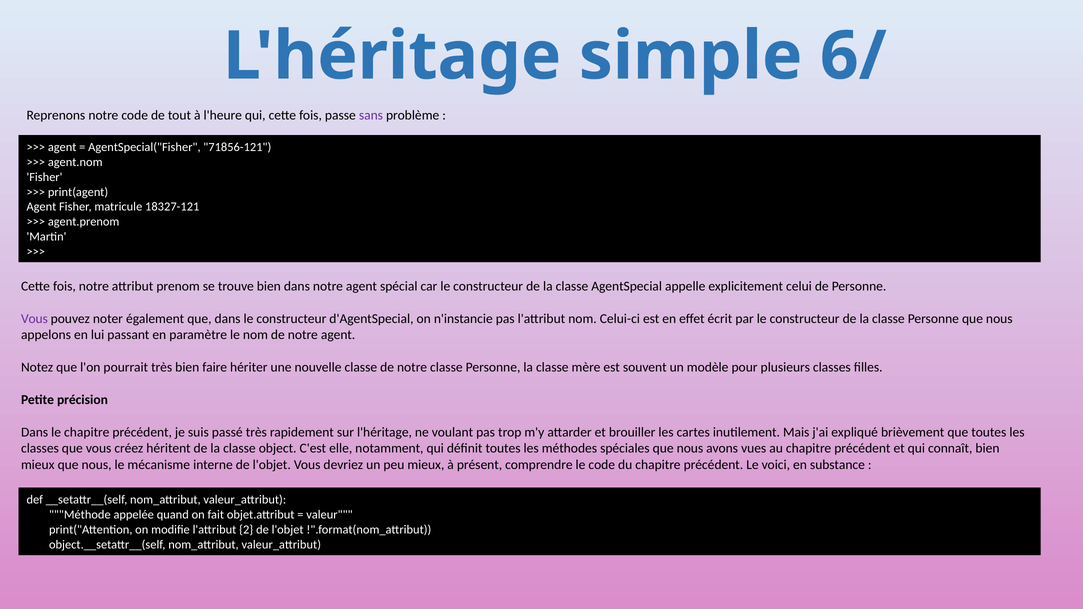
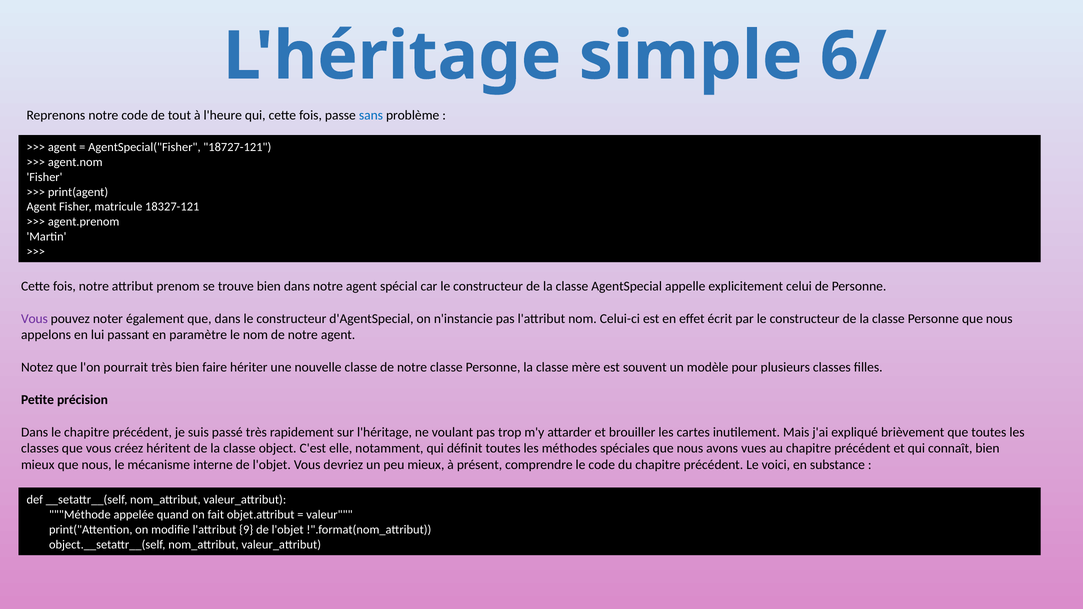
sans colour: purple -> blue
71856-121: 71856-121 -> 18727-121
2: 2 -> 9
